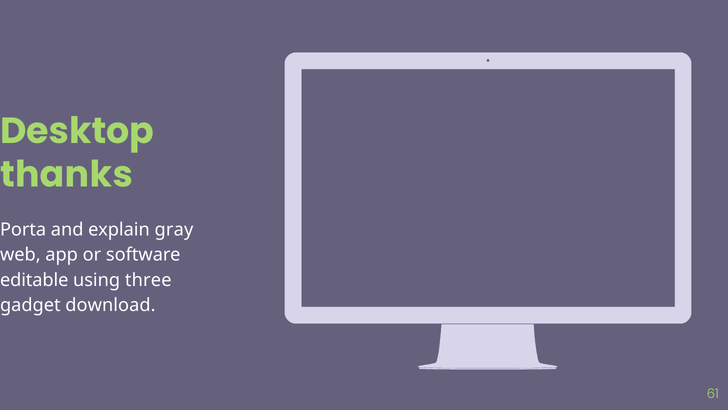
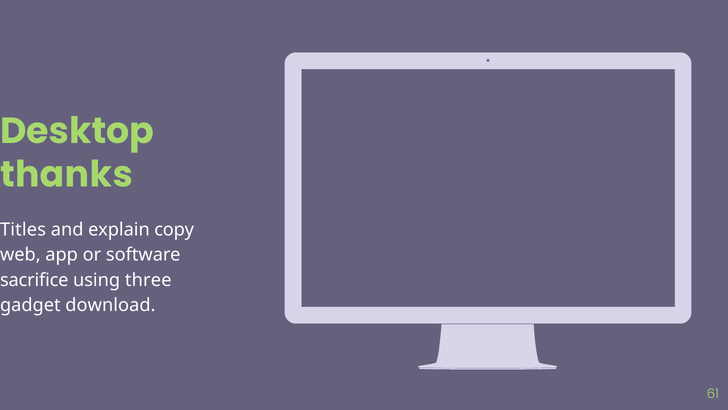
Porta: Porta -> Titles
gray: gray -> copy
editable: editable -> sacrifice
